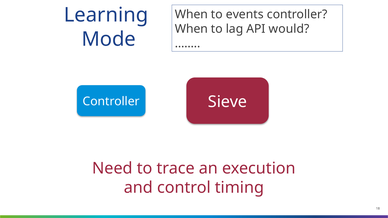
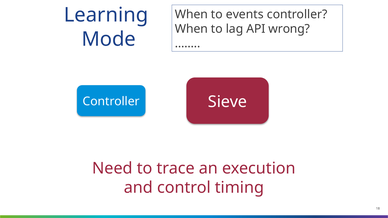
would: would -> wrong
